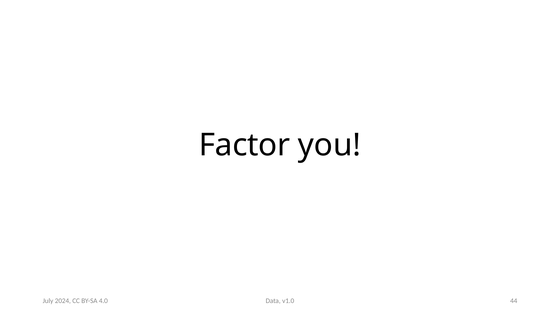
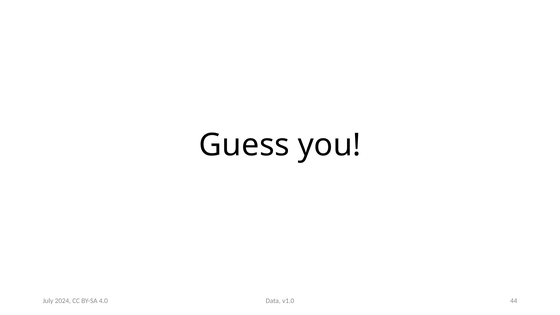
Factor: Factor -> Guess
